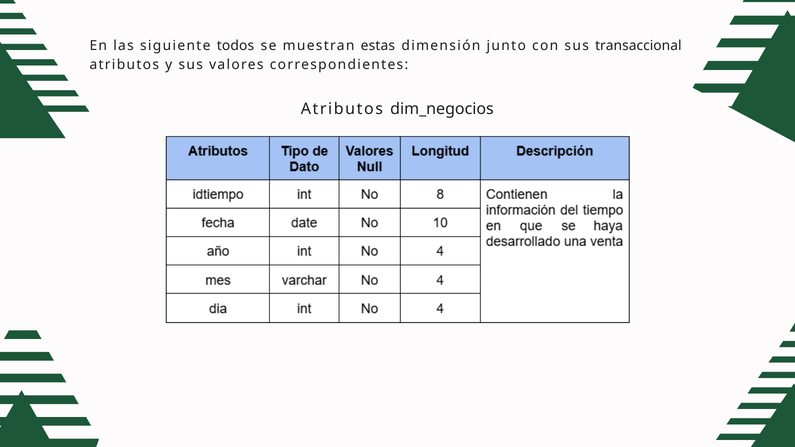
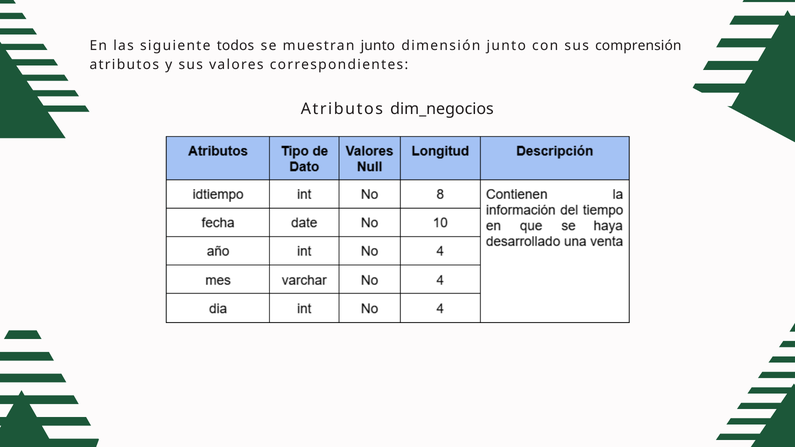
muestran estas: estas -> junto
transaccional: transaccional -> comprensión
